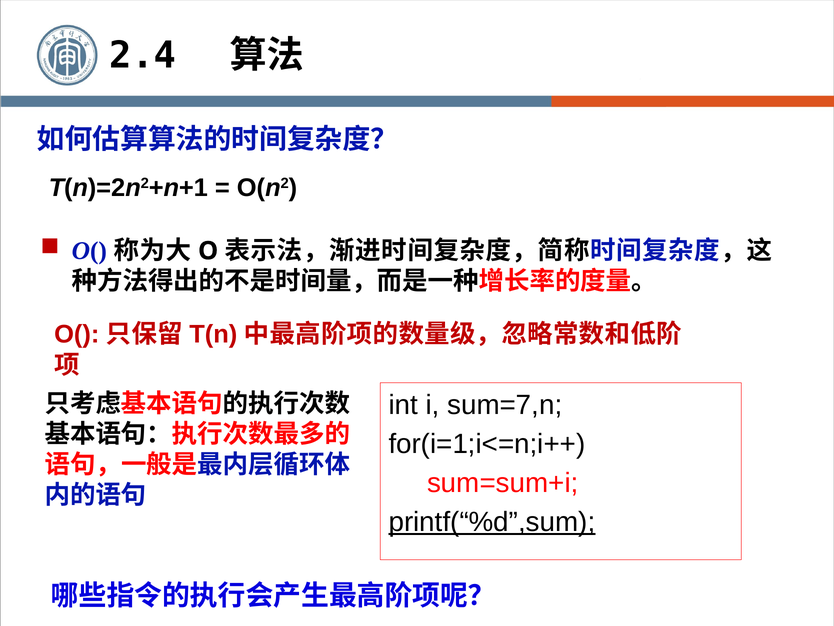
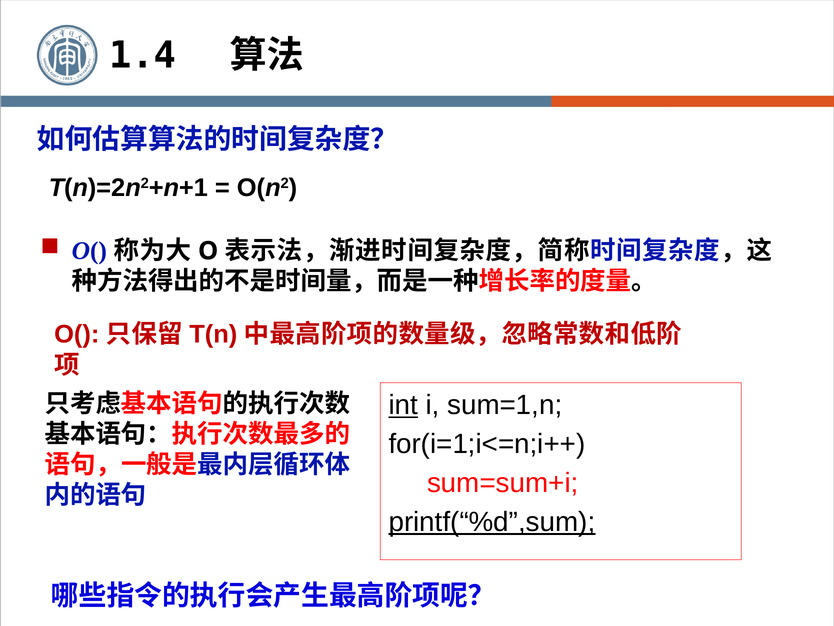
2.4: 2.4 -> 1.4
int underline: none -> present
sum=7,n: sum=7,n -> sum=1,n
